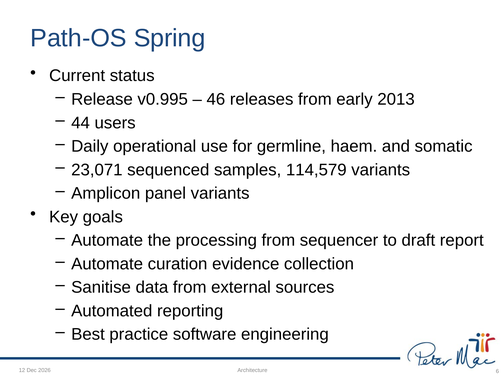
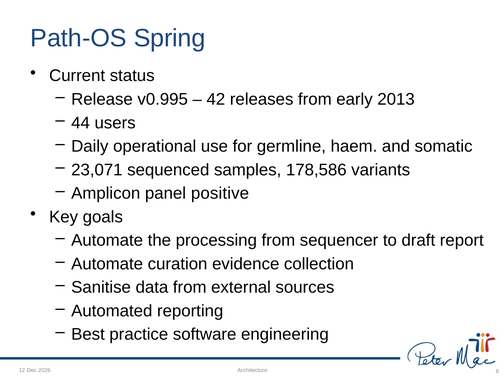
46: 46 -> 42
114,579: 114,579 -> 178,586
panel variants: variants -> positive
